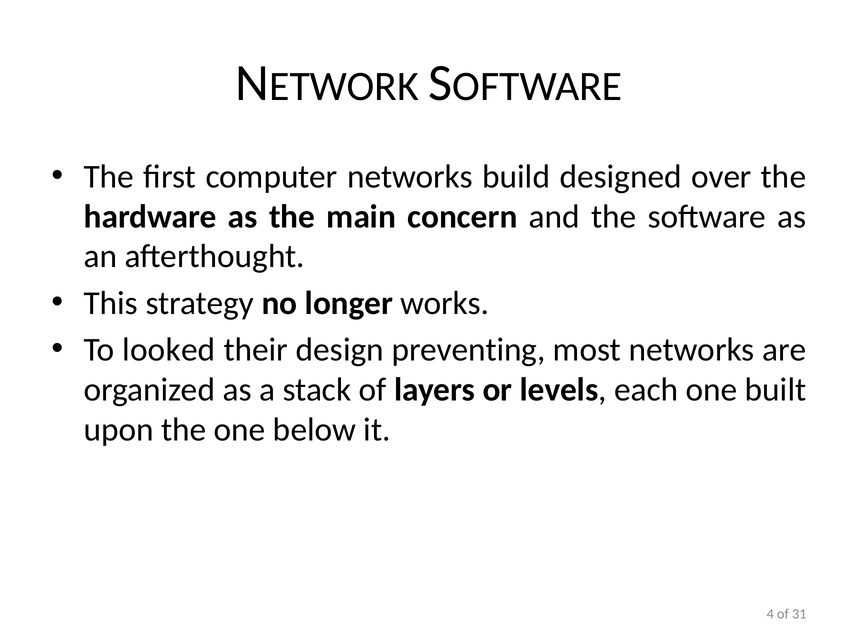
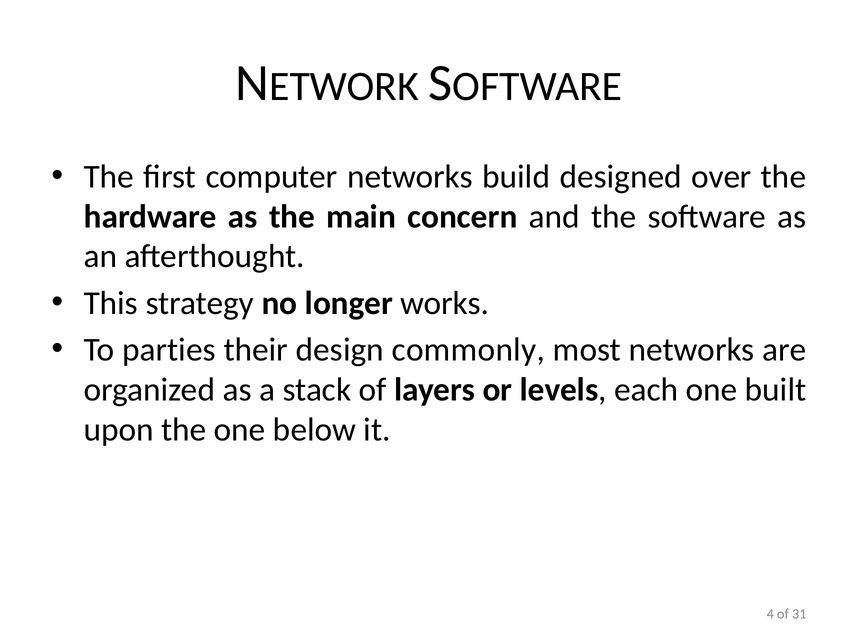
looked: looked -> parties
preventing: preventing -> commonly
